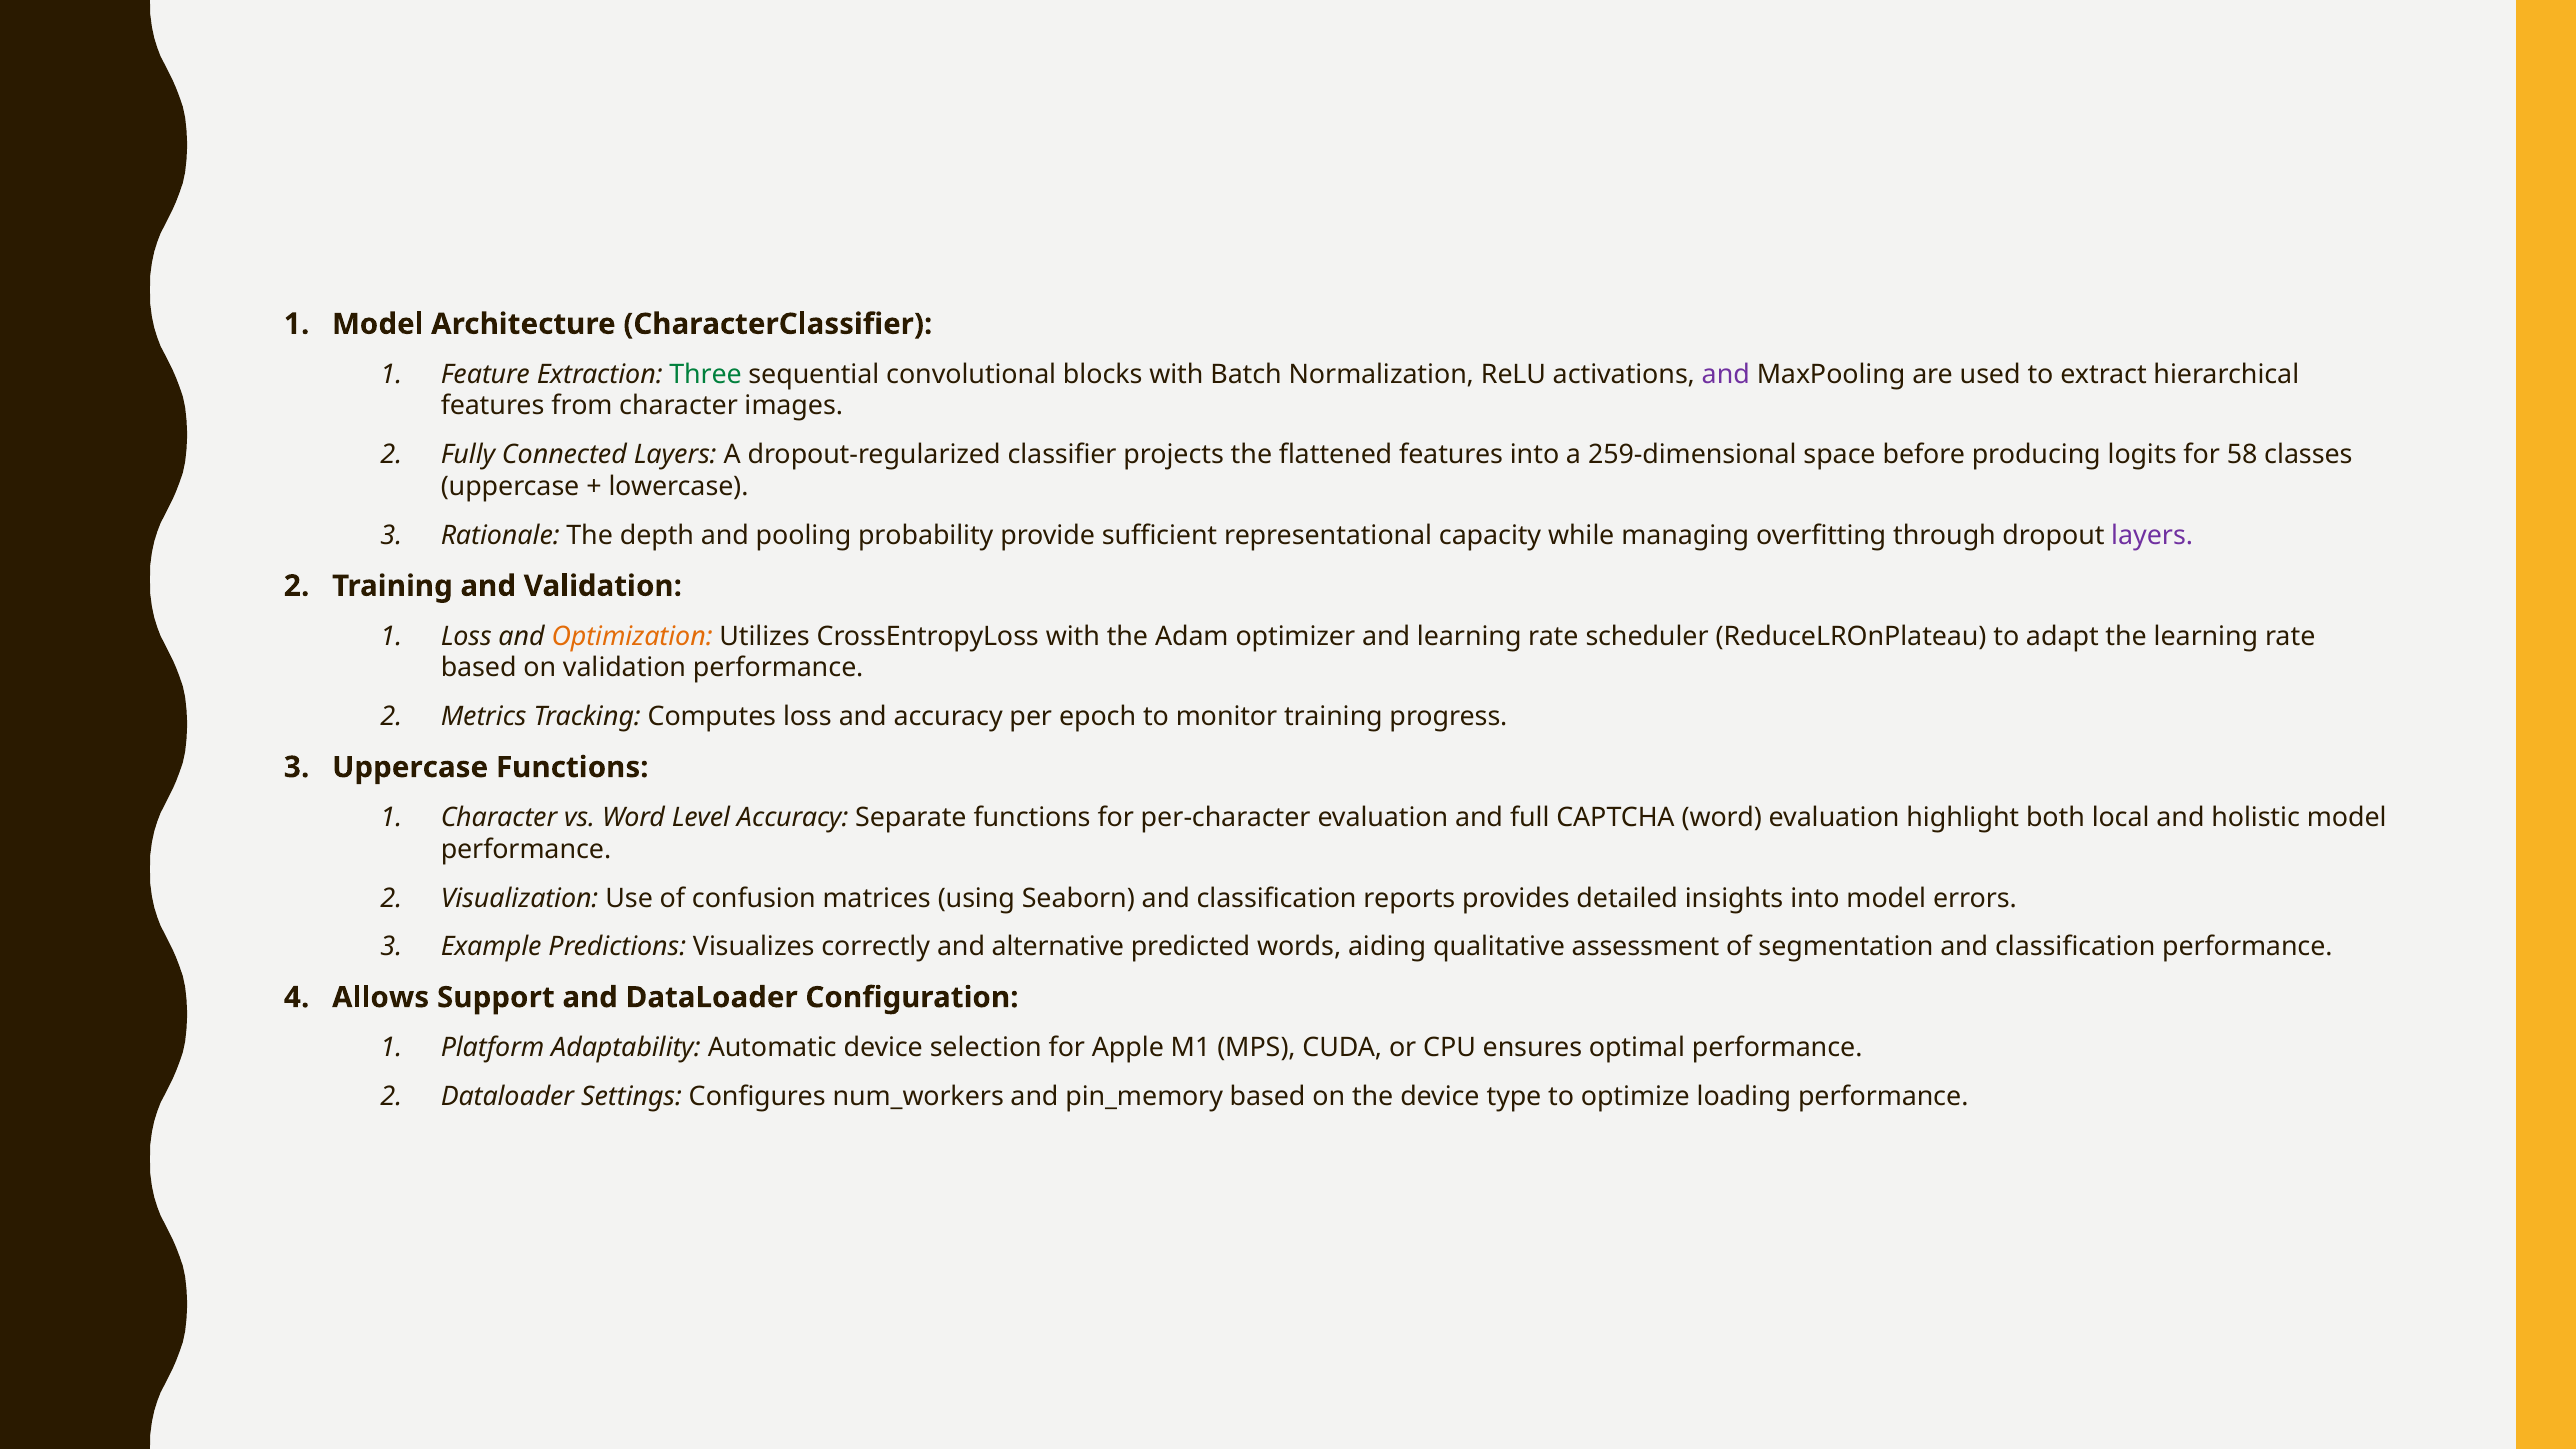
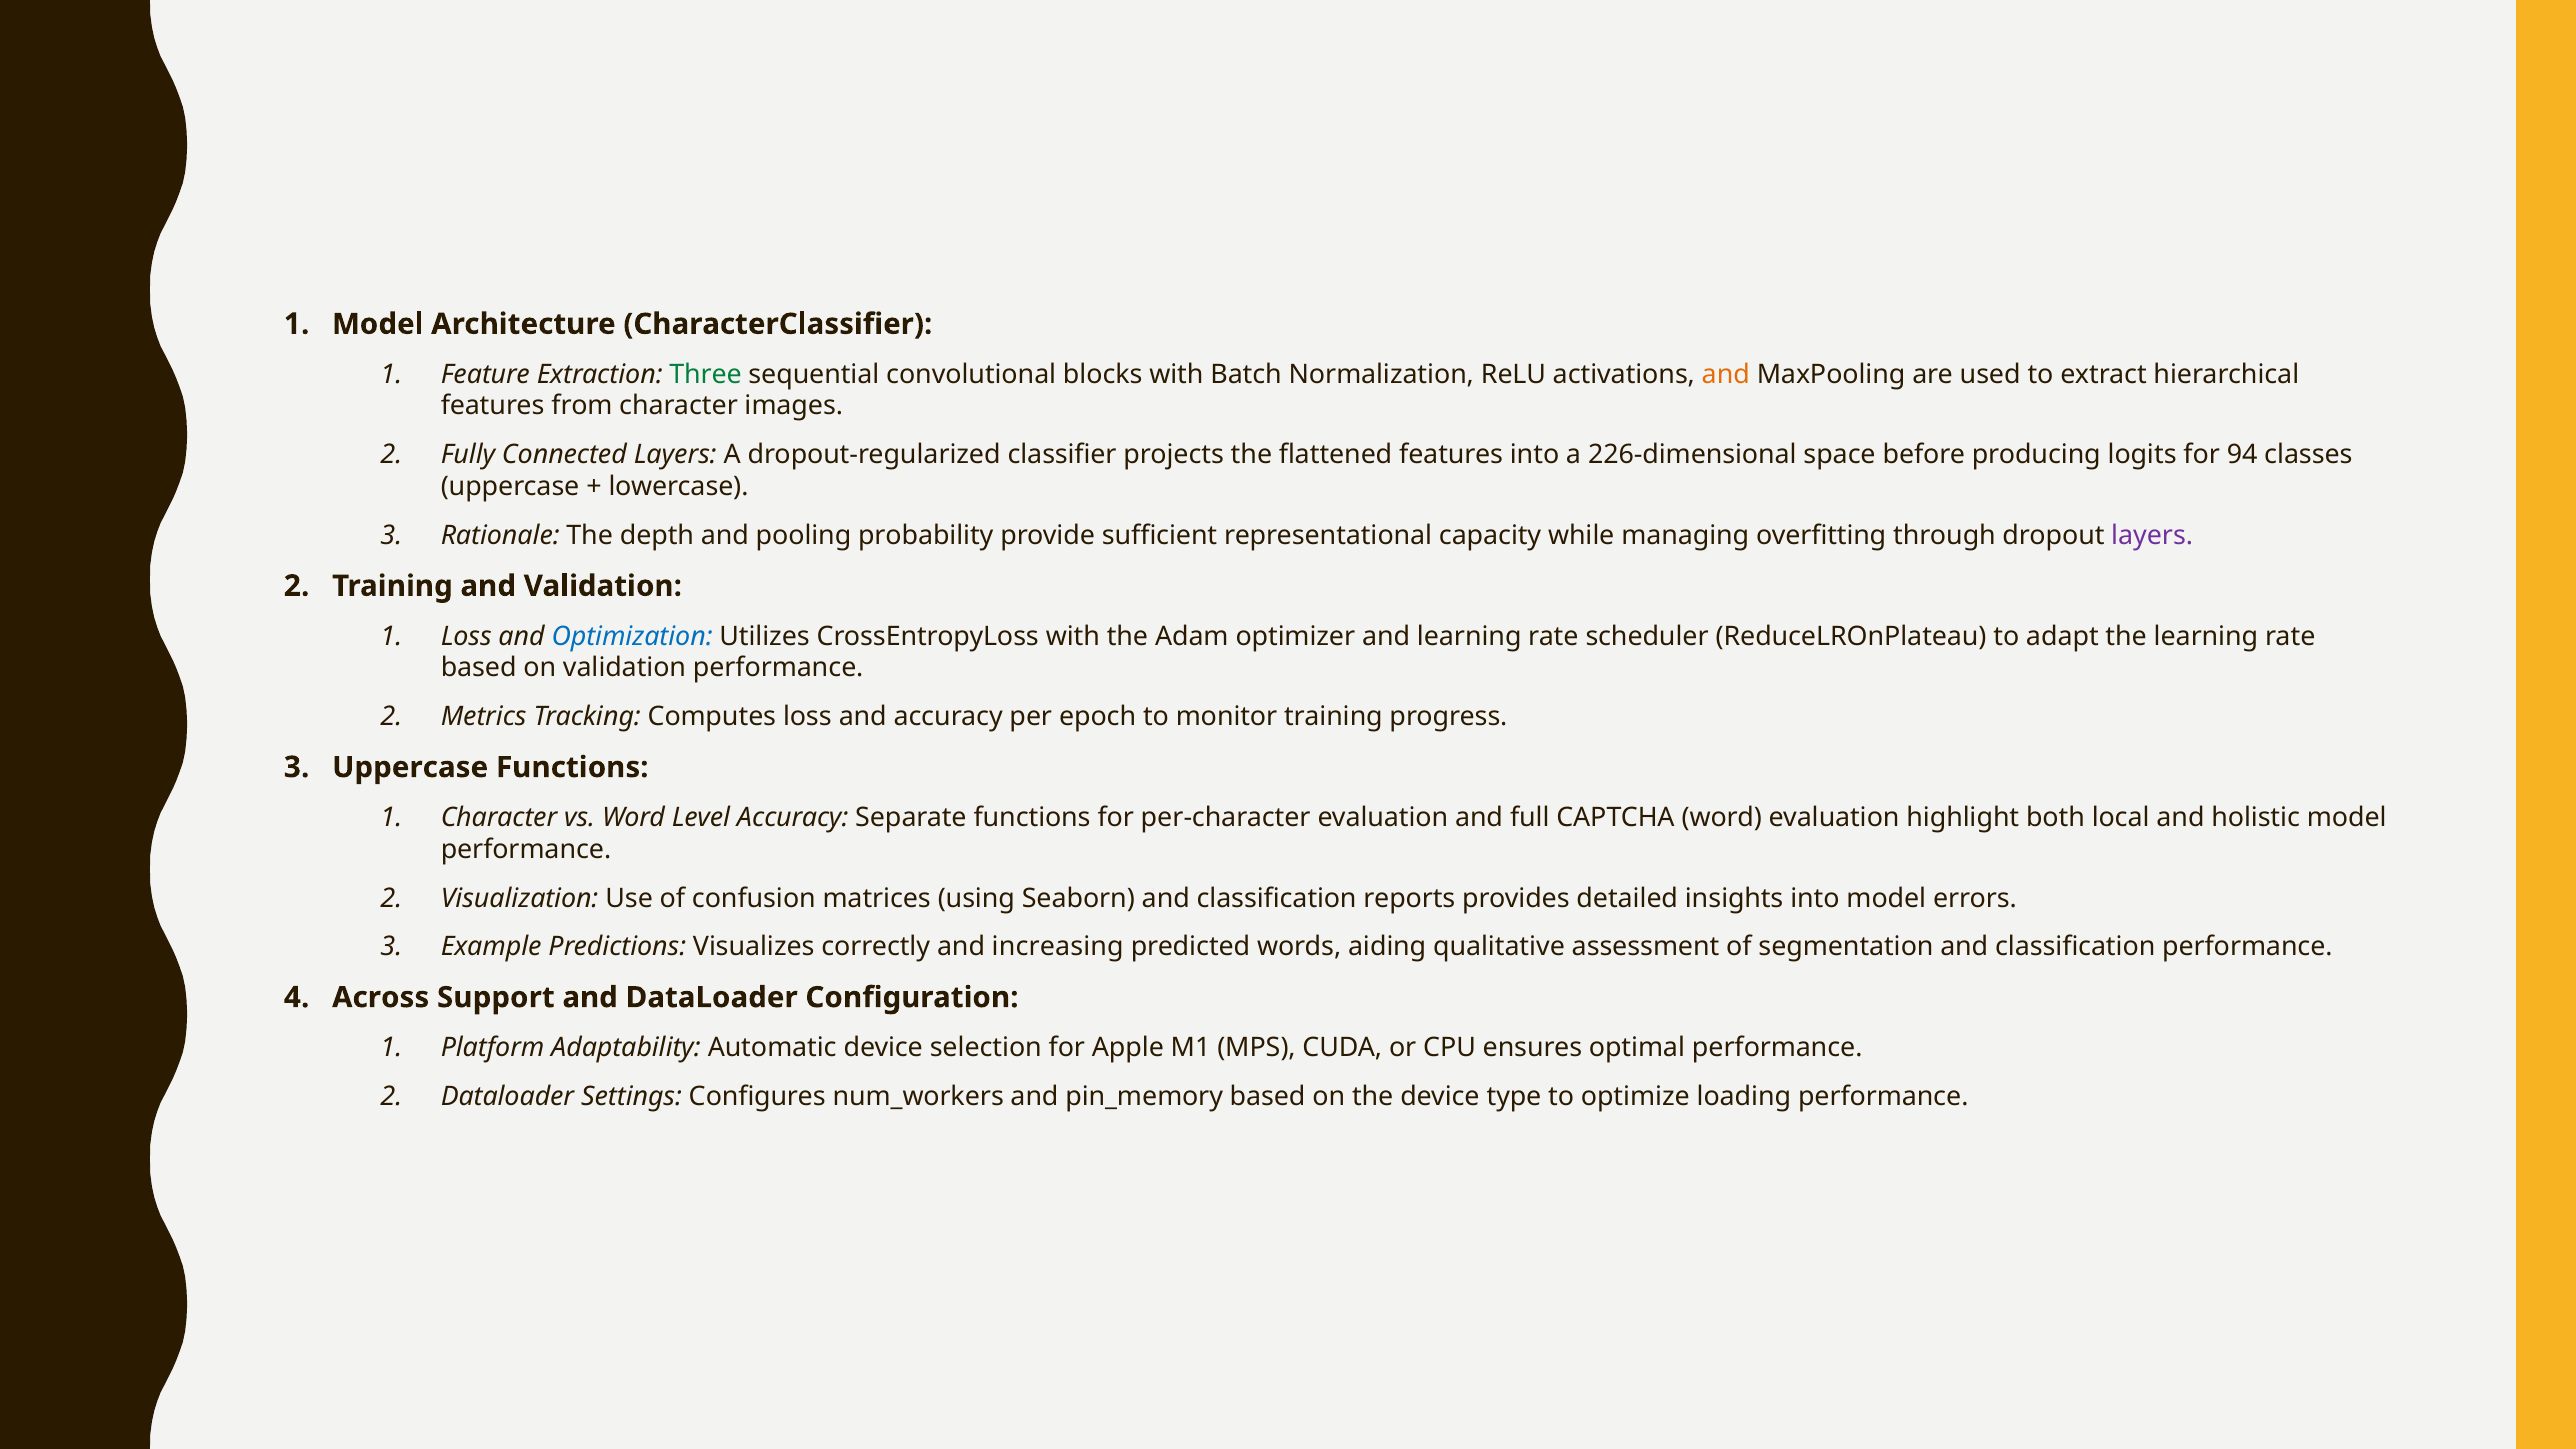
and at (1726, 374) colour: purple -> orange
259-dimensional: 259-dimensional -> 226-dimensional
58: 58 -> 94
Optimization colour: orange -> blue
alternative: alternative -> increasing
Allows: Allows -> Across
